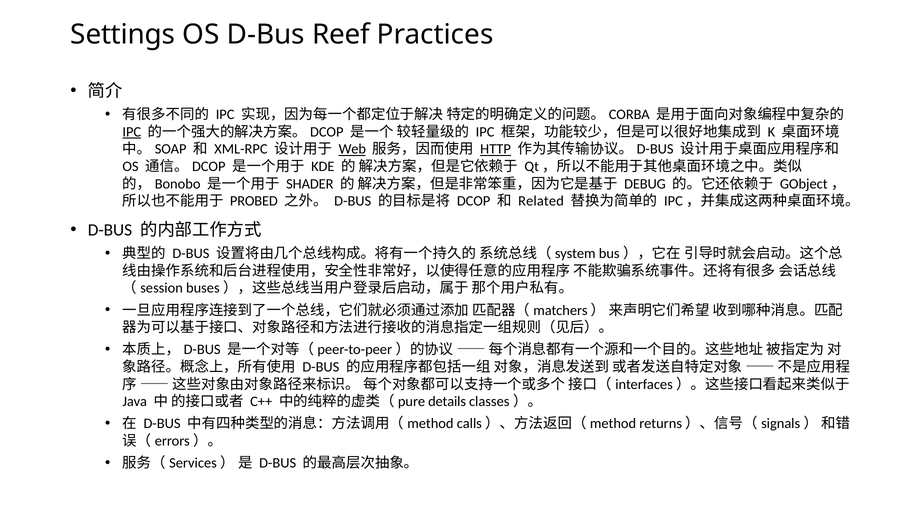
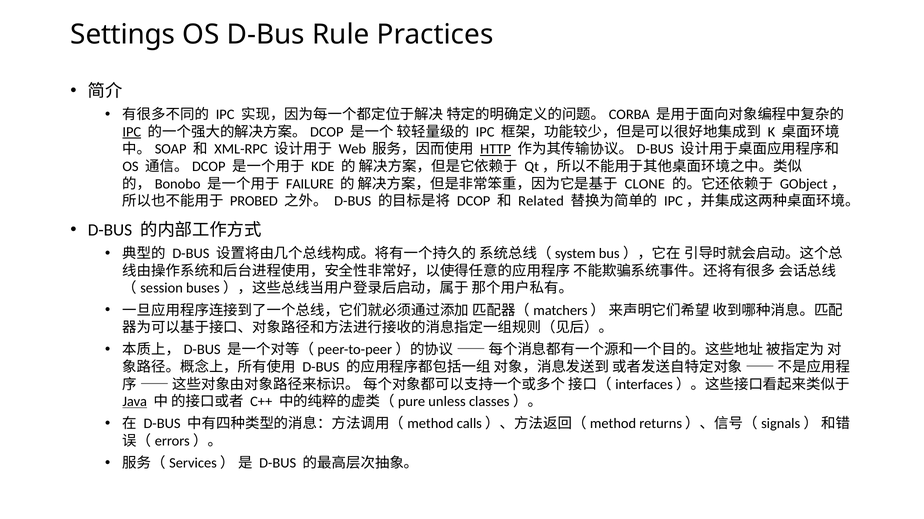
Reef: Reef -> Rule
Web underline: present -> none
SHADER: SHADER -> FAILURE
DEBUG: DEBUG -> CLONE
Java underline: none -> present
details: details -> unless
